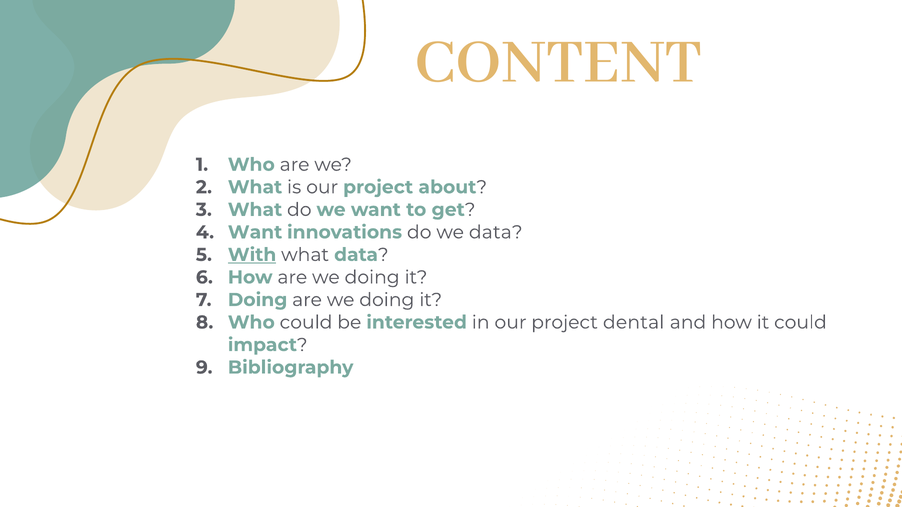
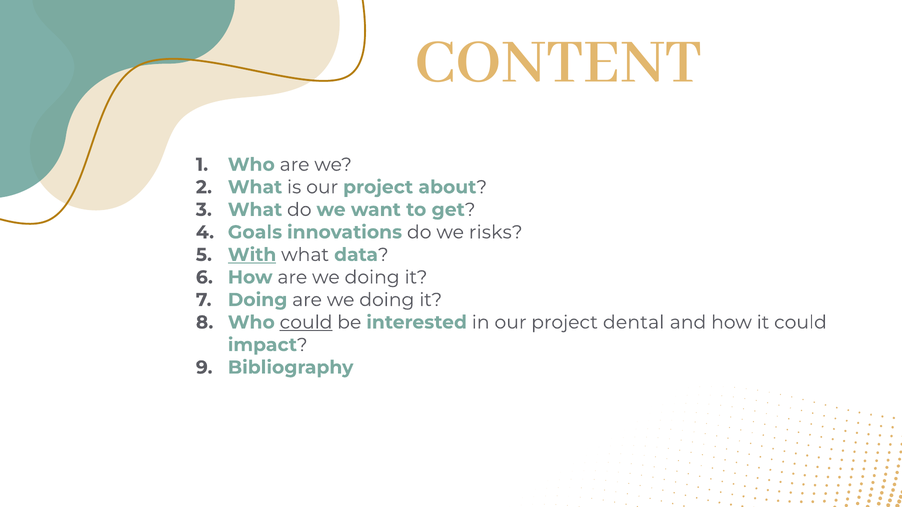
Want at (255, 232): Want -> Goals
we data: data -> risks
could at (306, 323) underline: none -> present
